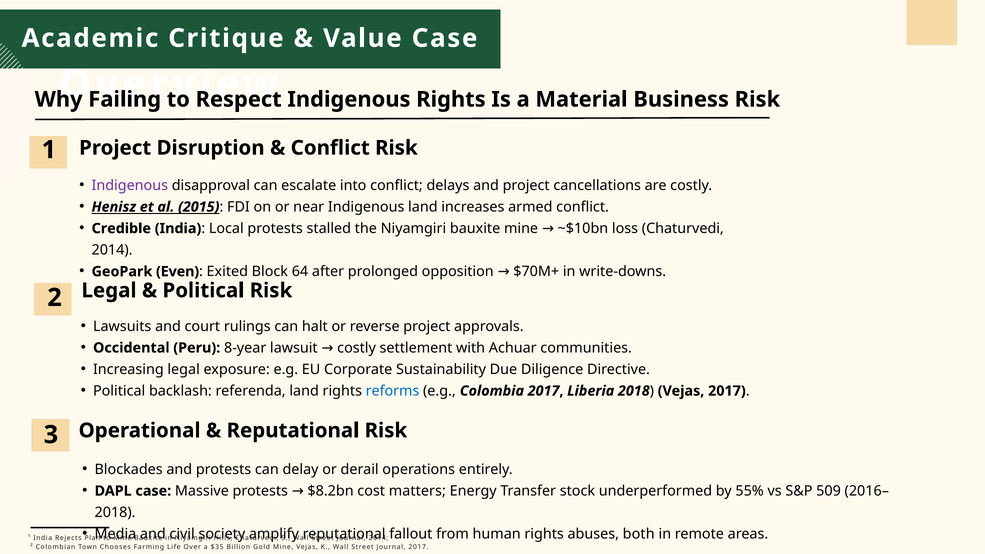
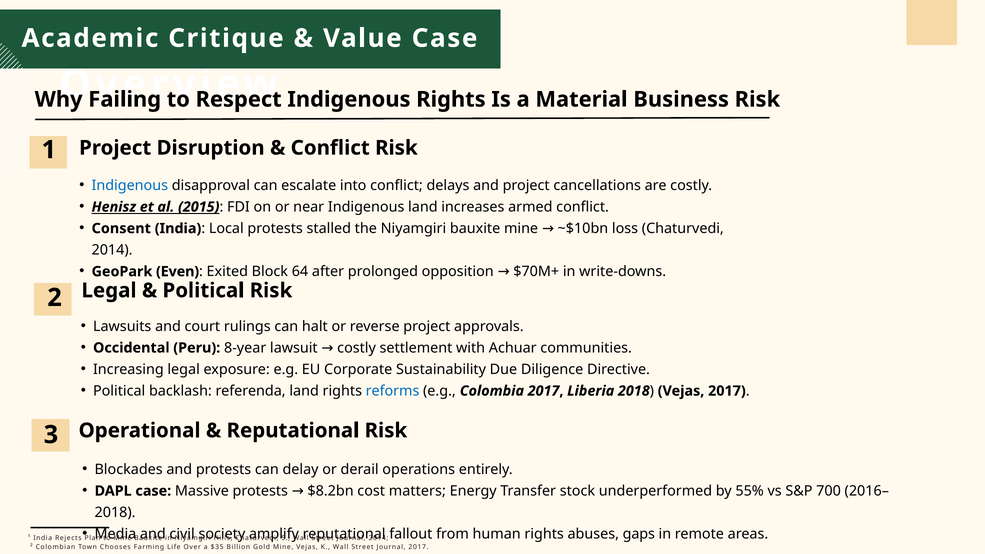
Indigenous at (130, 185) colour: purple -> blue
Credible: Credible -> Consent
509: 509 -> 700
both: both -> gaps
